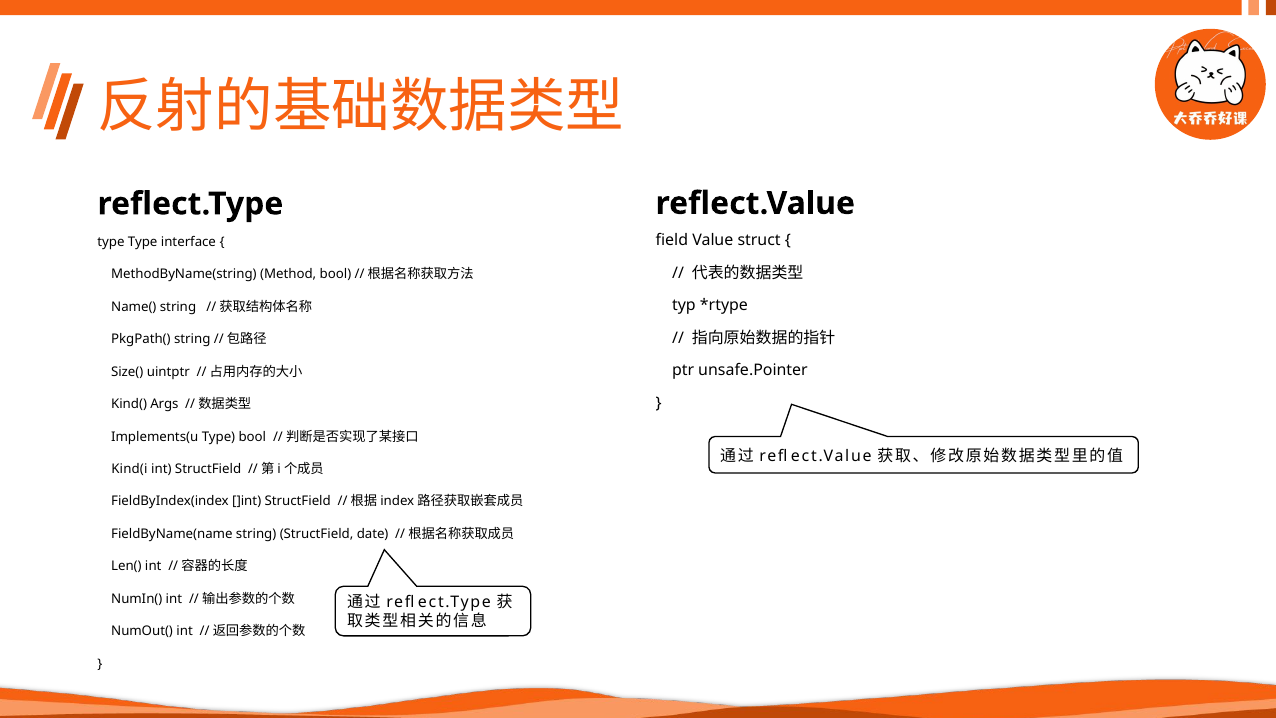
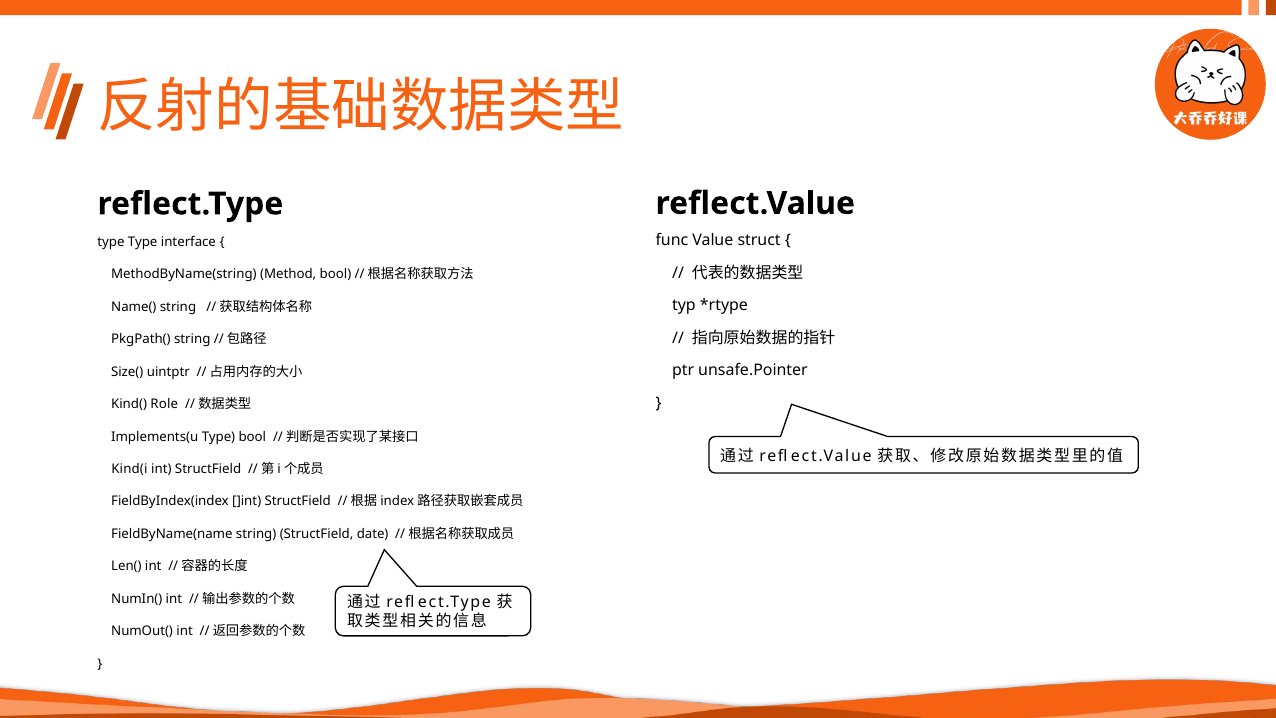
field: field -> func
Args: Args -> Role
